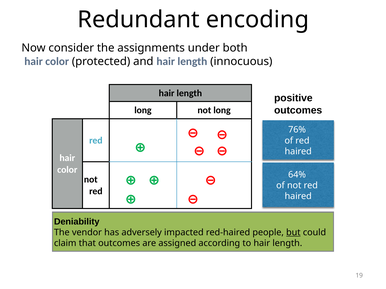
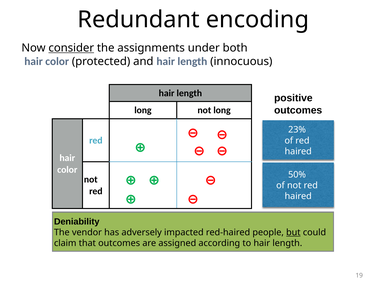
consider underline: none -> present
76%: 76% -> 23%
64%: 64% -> 50%
